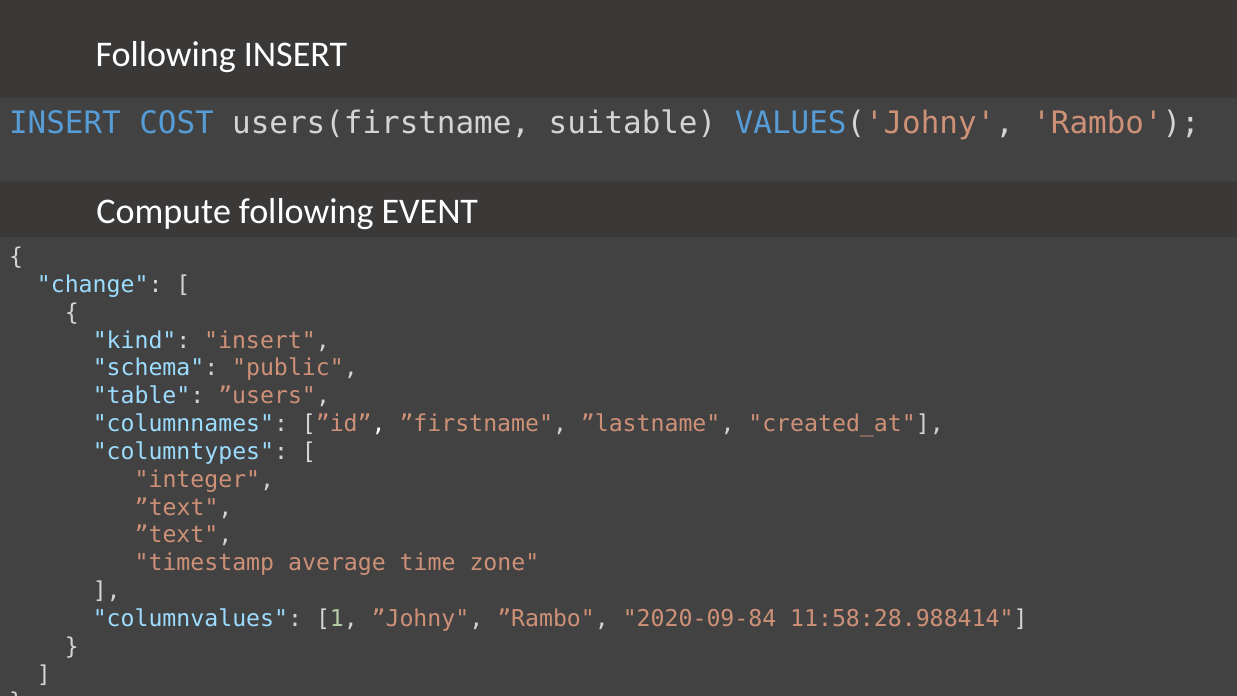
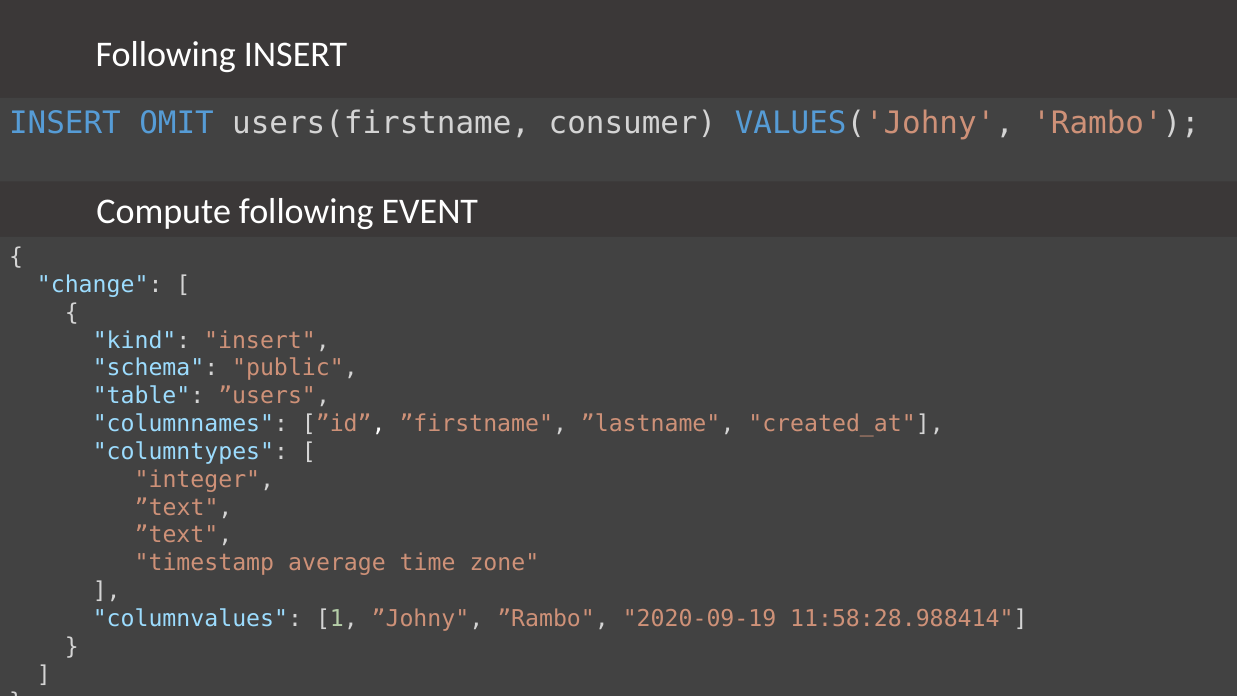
COST: COST -> OMIT
suitable: suitable -> consumer
2020-09-84: 2020-09-84 -> 2020-09-19
